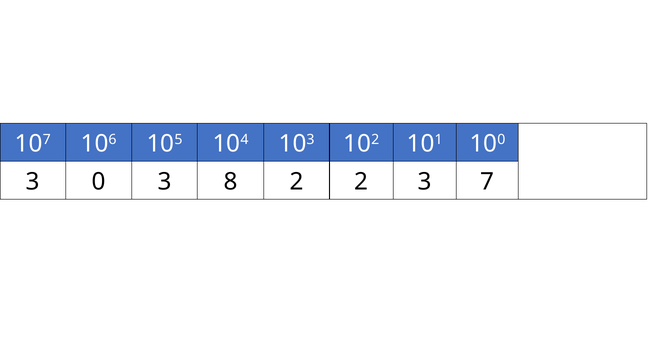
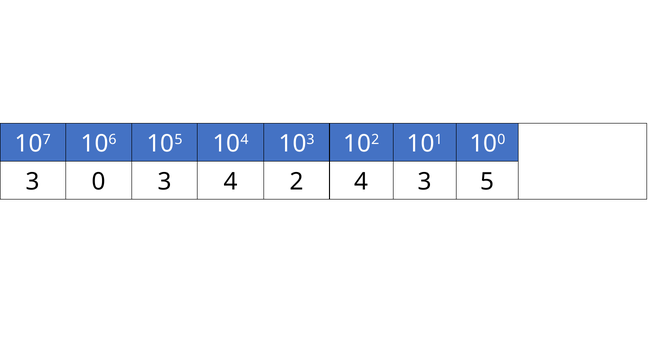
3 8: 8 -> 4
2 2: 2 -> 4
7: 7 -> 5
